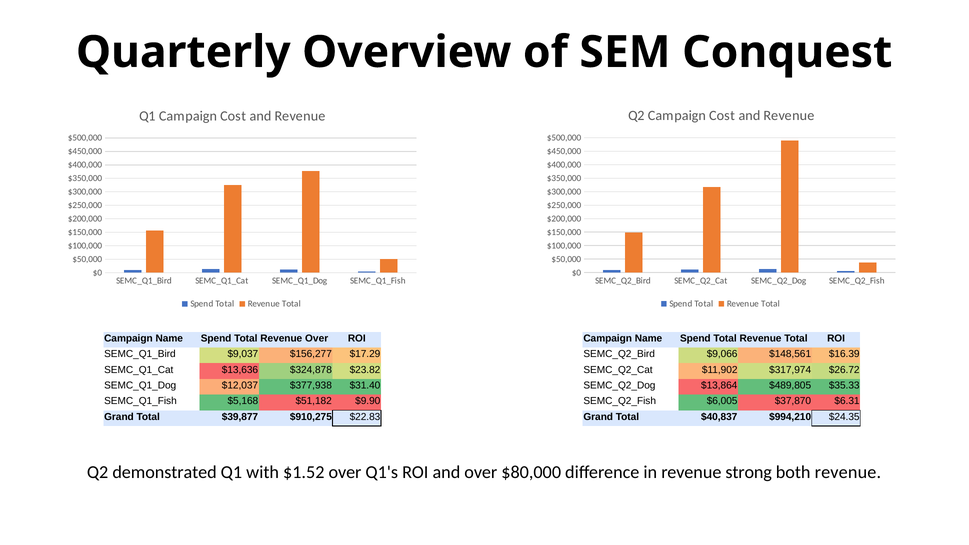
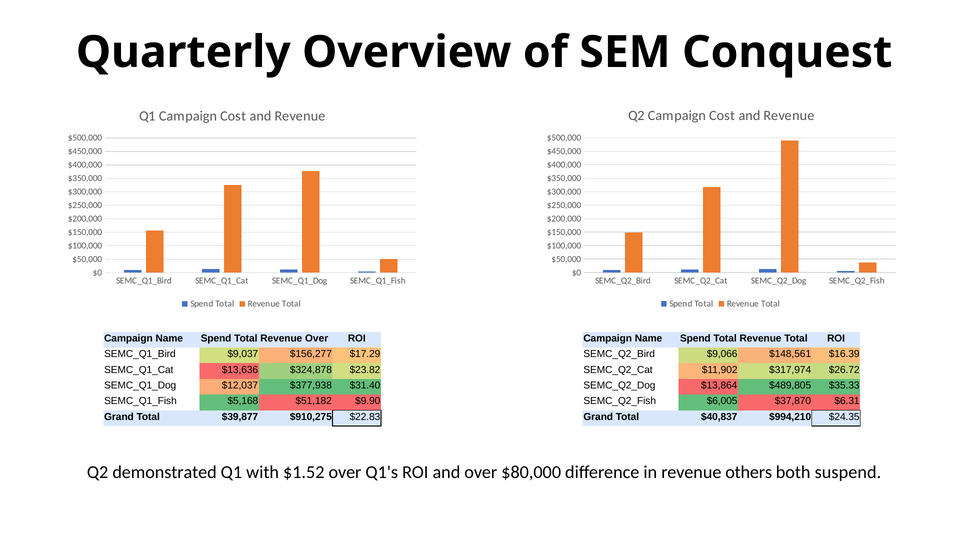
strong: strong -> others
both revenue: revenue -> suspend
